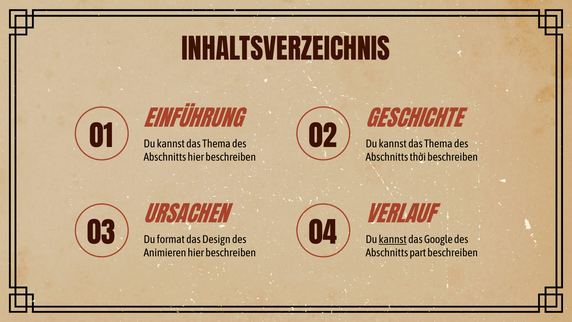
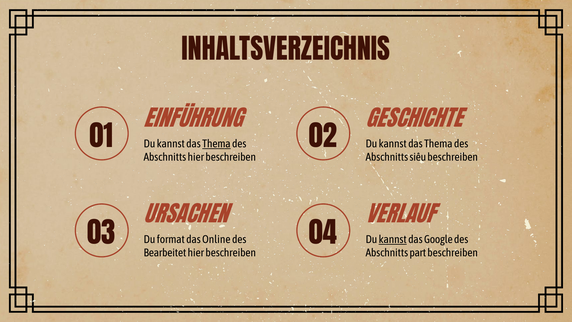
Thema at (216, 144) underline: none -> present
thời: thời -> siêu
Design: Design -> Online
Animieren: Animieren -> Bearbeitet
